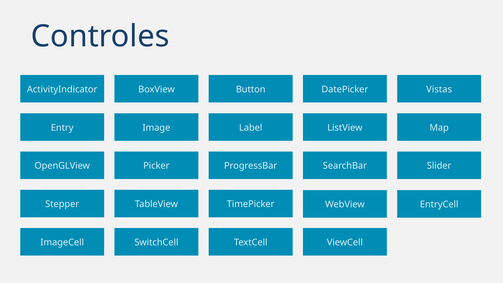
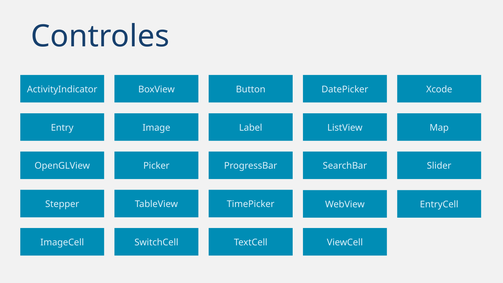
Vistas: Vistas -> Xcode
